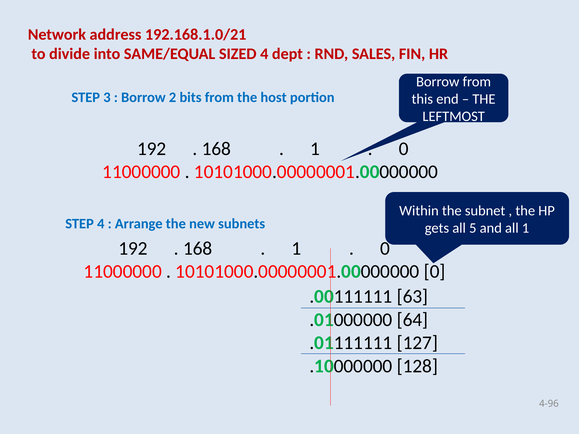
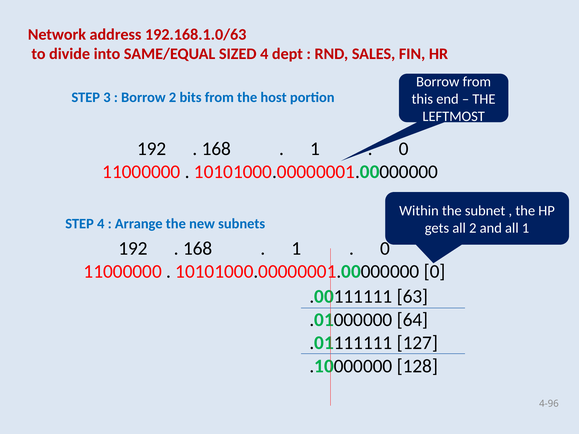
192.168.1.0/21: 192.168.1.0/21 -> 192.168.1.0/63
all 5: 5 -> 2
